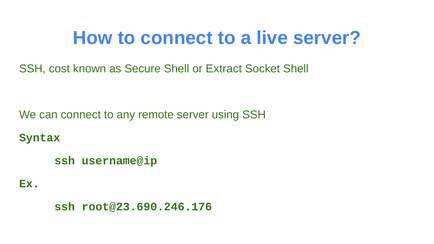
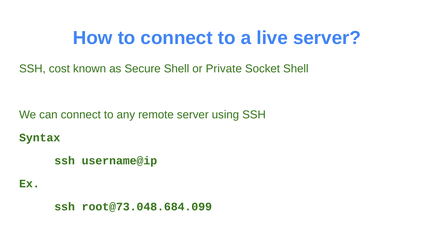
Extract: Extract -> Private
root@23.690.246.176: root@23.690.246.176 -> root@73.048.684.099
